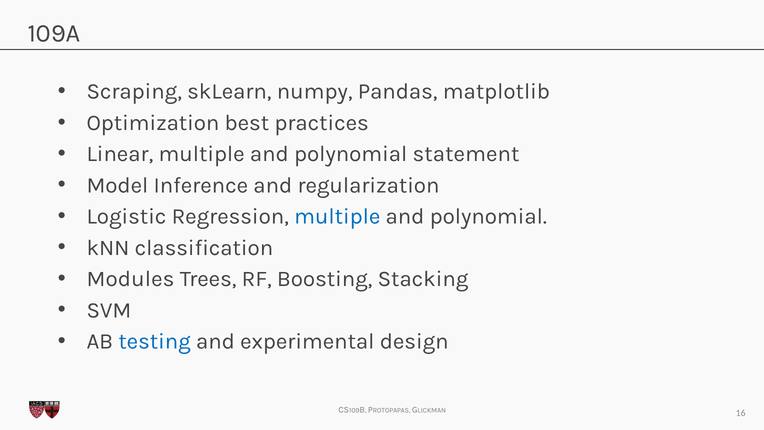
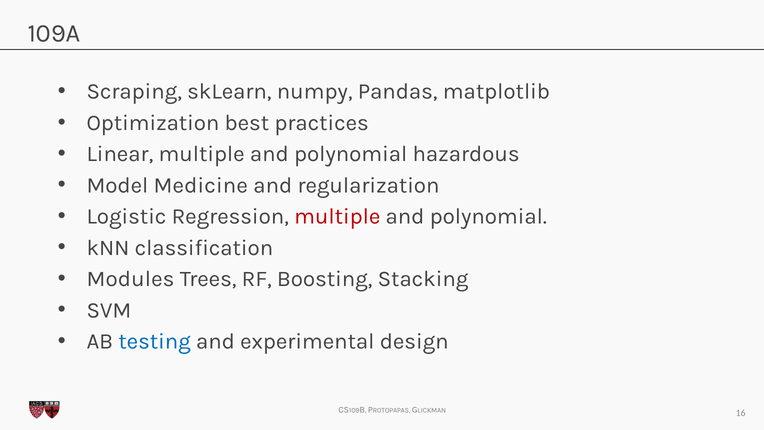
statement: statement -> hazardous
Inference: Inference -> Medicine
multiple at (337, 216) colour: blue -> red
